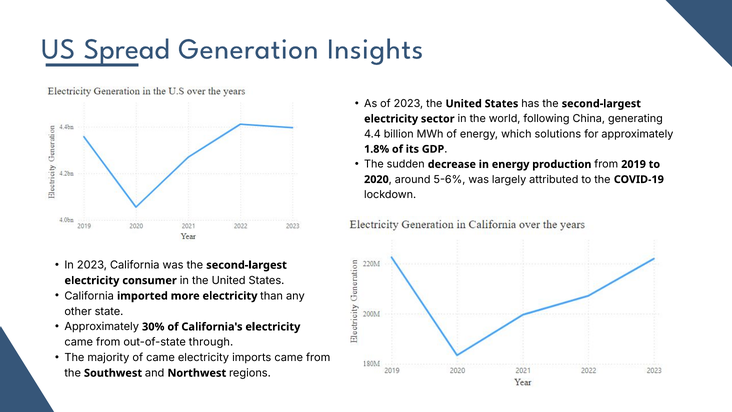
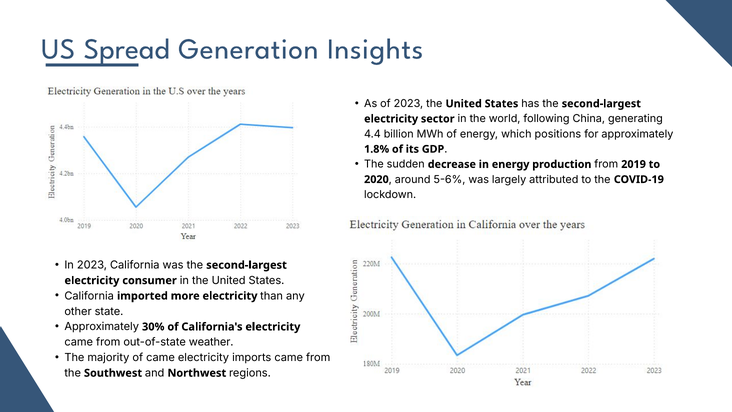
solutions: solutions -> positions
through: through -> weather
